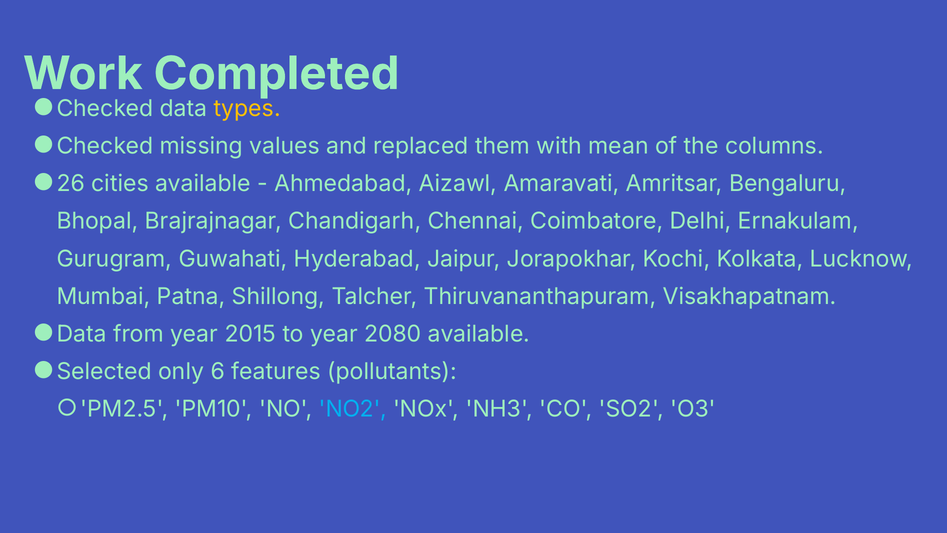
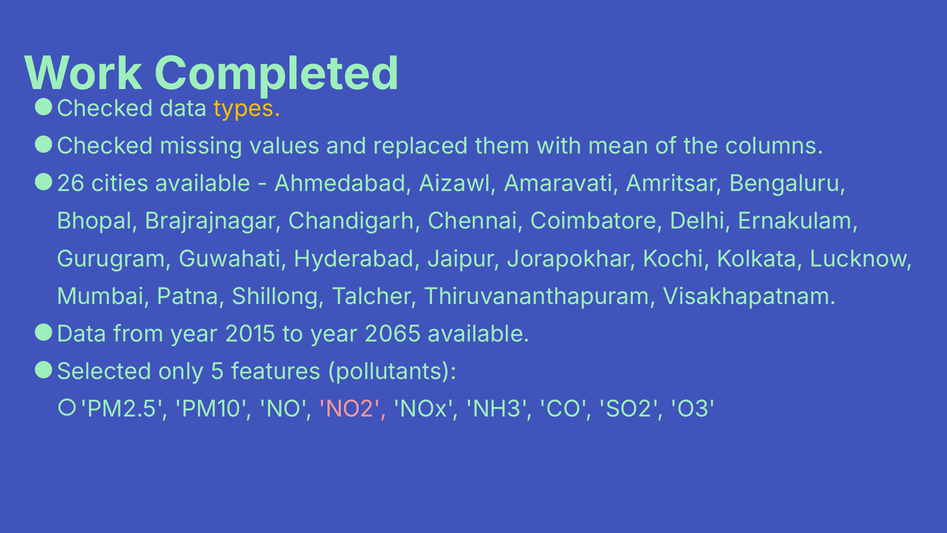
2080: 2080 -> 2065
6: 6 -> 5
NO2 colour: light blue -> pink
